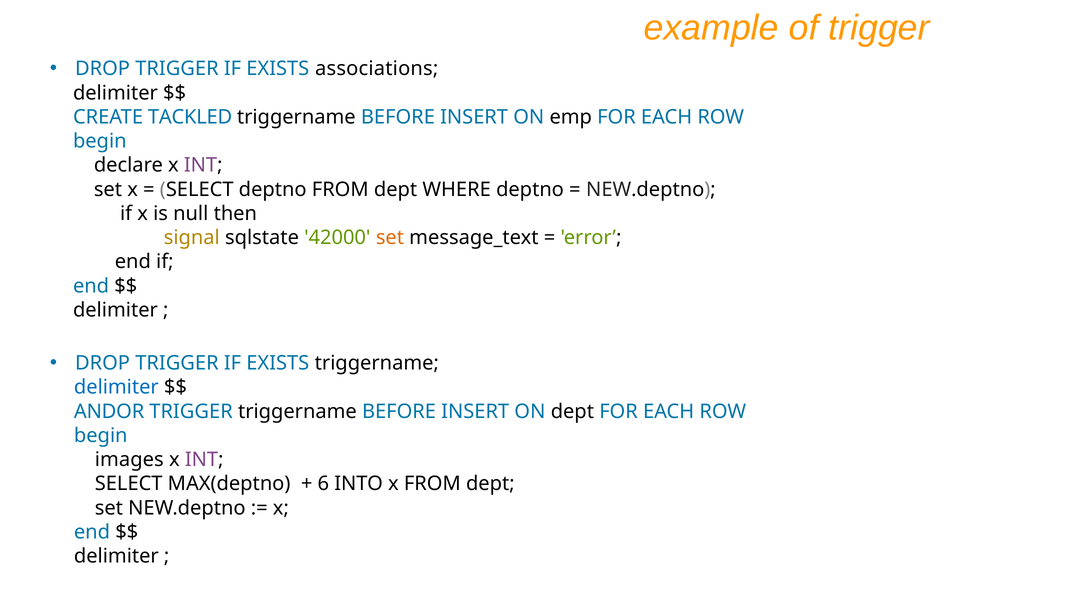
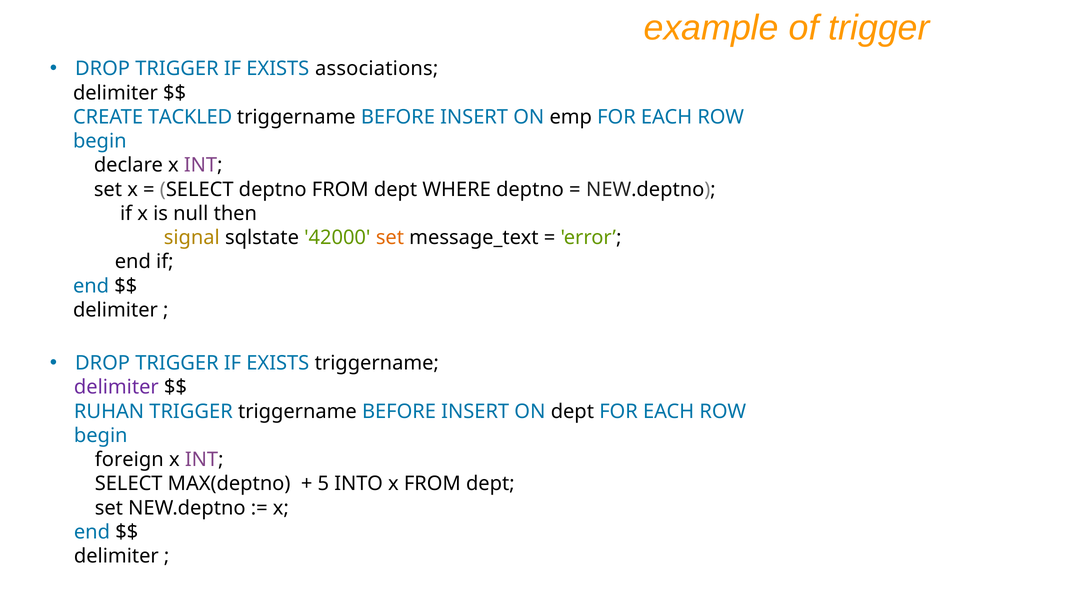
delimiter at (116, 387) colour: blue -> purple
ANDOR: ANDOR -> RUHAN
images: images -> foreign
6: 6 -> 5
